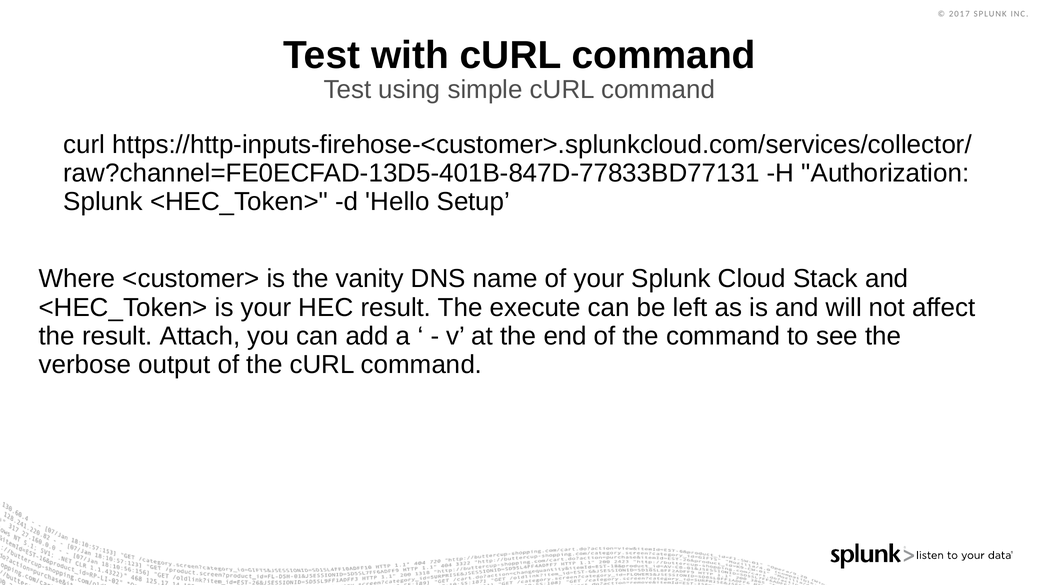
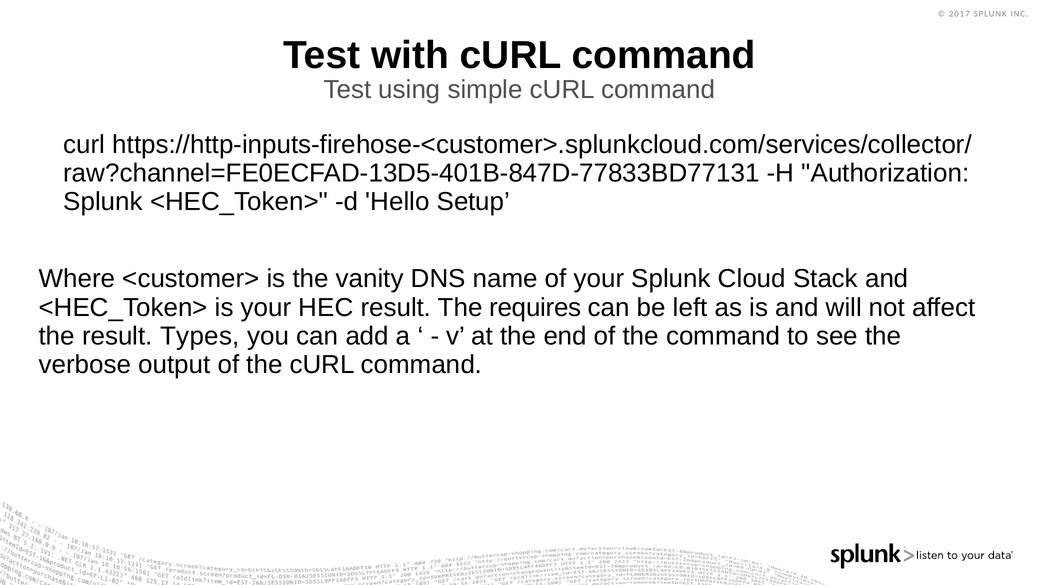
execute: execute -> requires
Attach: Attach -> Types
